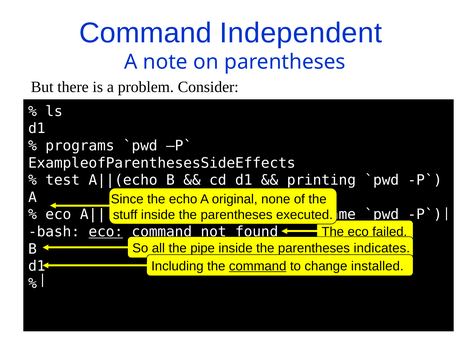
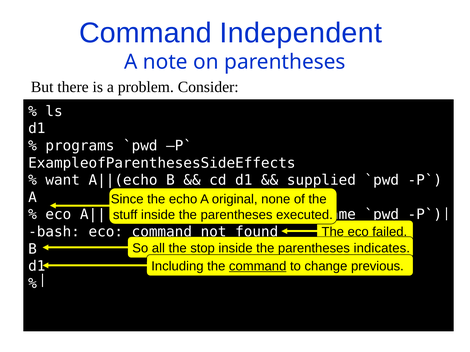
test: test -> want
printing: printing -> supplied
eco at (106, 232) underline: present -> none
pipe: pipe -> stop
installed: installed -> previous
